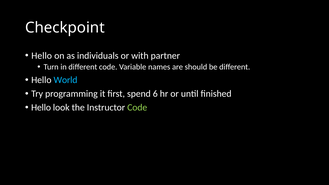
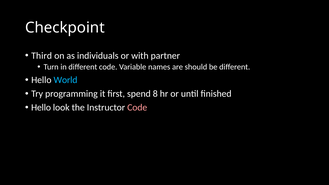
Hello at (42, 56): Hello -> Third
6: 6 -> 8
Code at (137, 108) colour: light green -> pink
